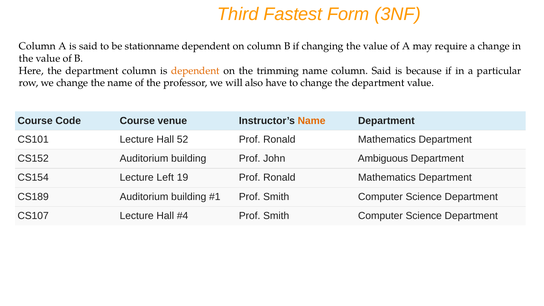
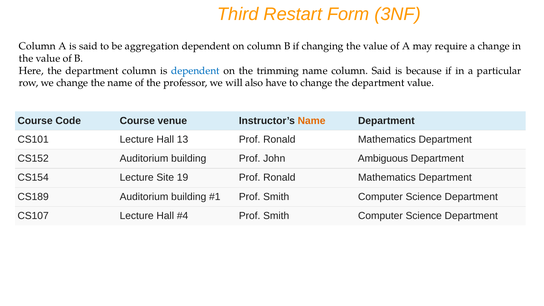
Fastest: Fastest -> Restart
stationname: stationname -> aggregation
dependent at (195, 71) colour: orange -> blue
52: 52 -> 13
Left: Left -> Site
